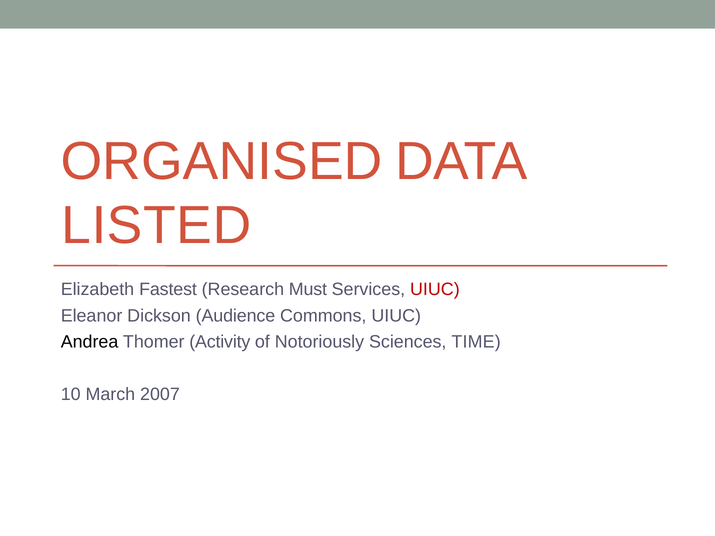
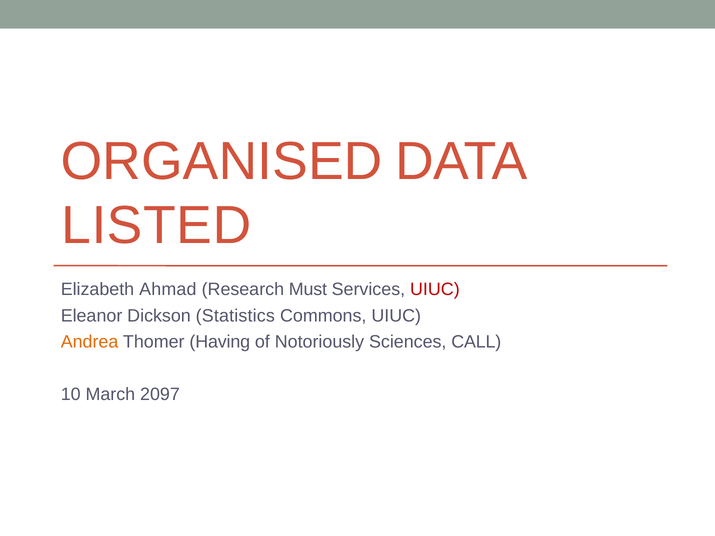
Fastest: Fastest -> Ahmad
Audience: Audience -> Statistics
Andrea colour: black -> orange
Activity: Activity -> Having
TIME: TIME -> CALL
2007: 2007 -> 2097
